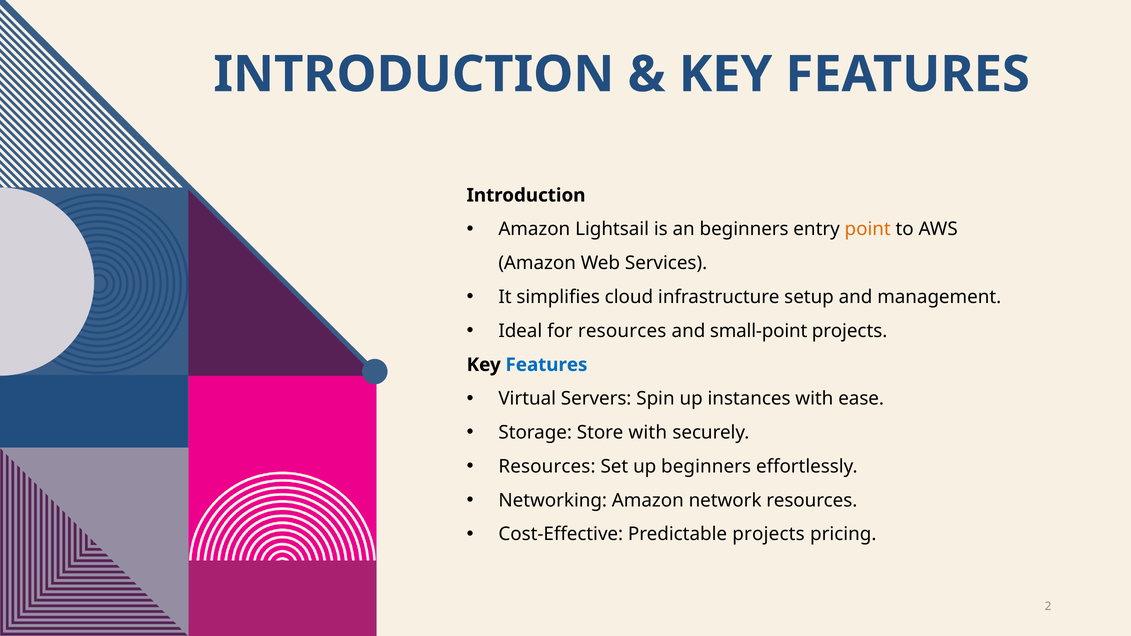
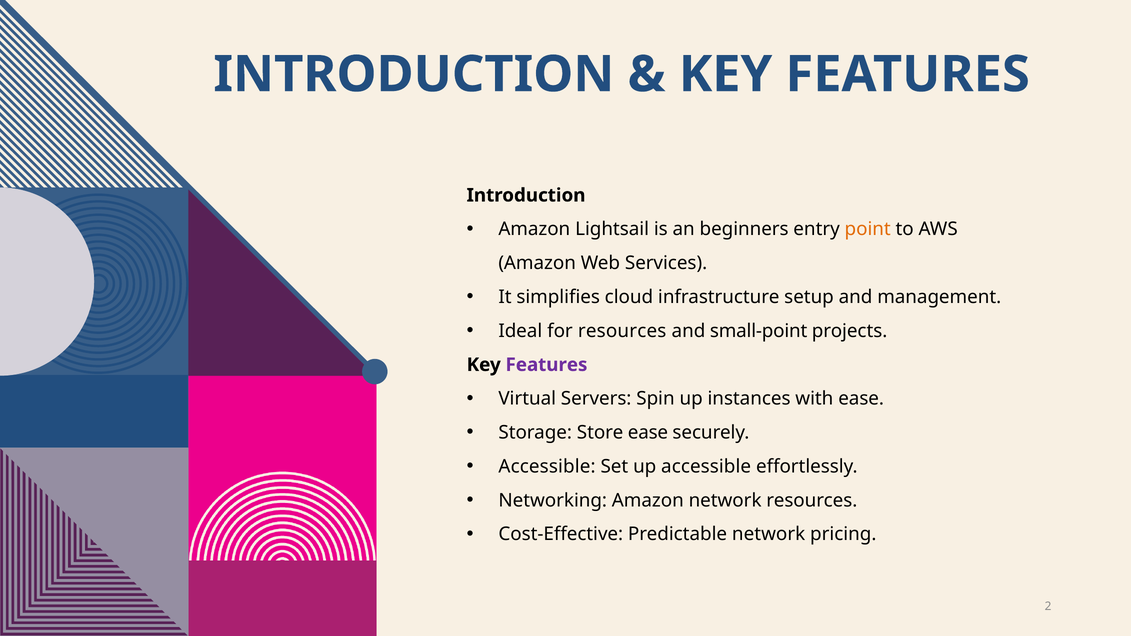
Features at (546, 365) colour: blue -> purple
Store with: with -> ease
Resources at (547, 467): Resources -> Accessible
up beginners: beginners -> accessible
Predictable projects: projects -> network
